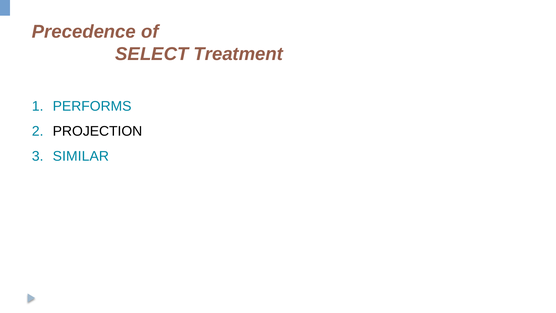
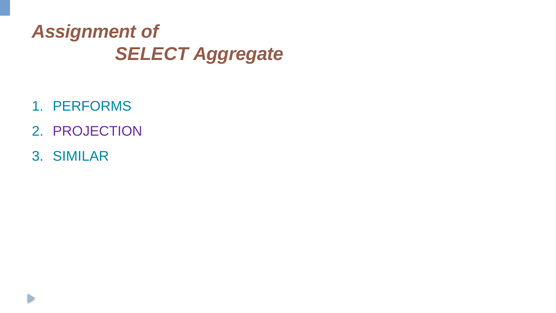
Precedence: Precedence -> Assignment
Treatment: Treatment -> Aggregate
PROJECTION colour: black -> purple
